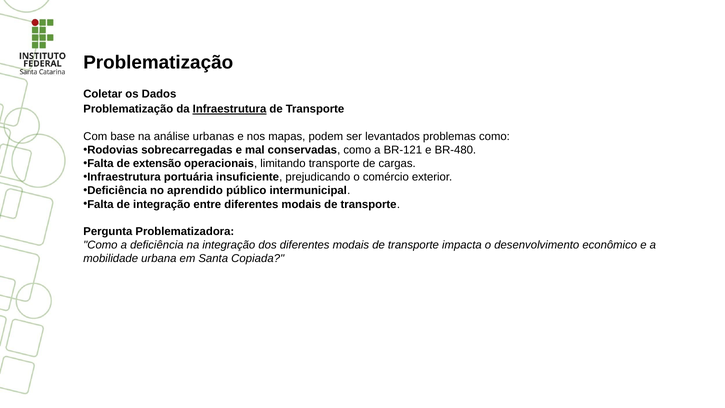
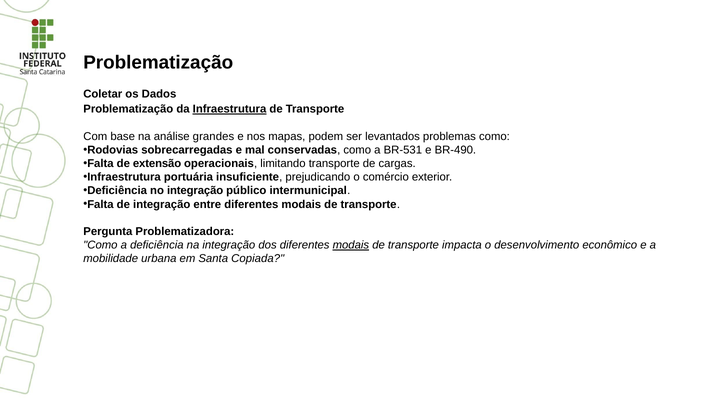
urbanas: urbanas -> grandes
BR-121: BR-121 -> BR-531
BR-480: BR-480 -> BR-490
no aprendido: aprendido -> integração
modais at (351, 245) underline: none -> present
